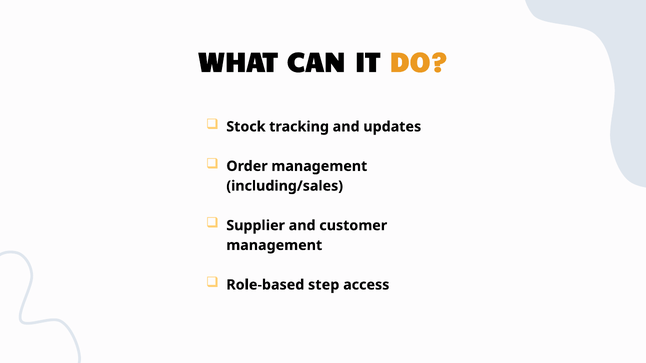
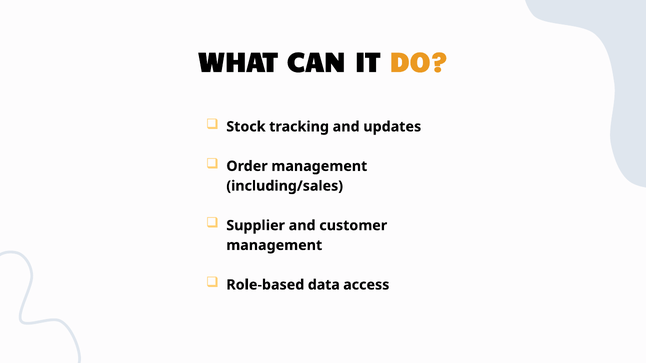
step: step -> data
